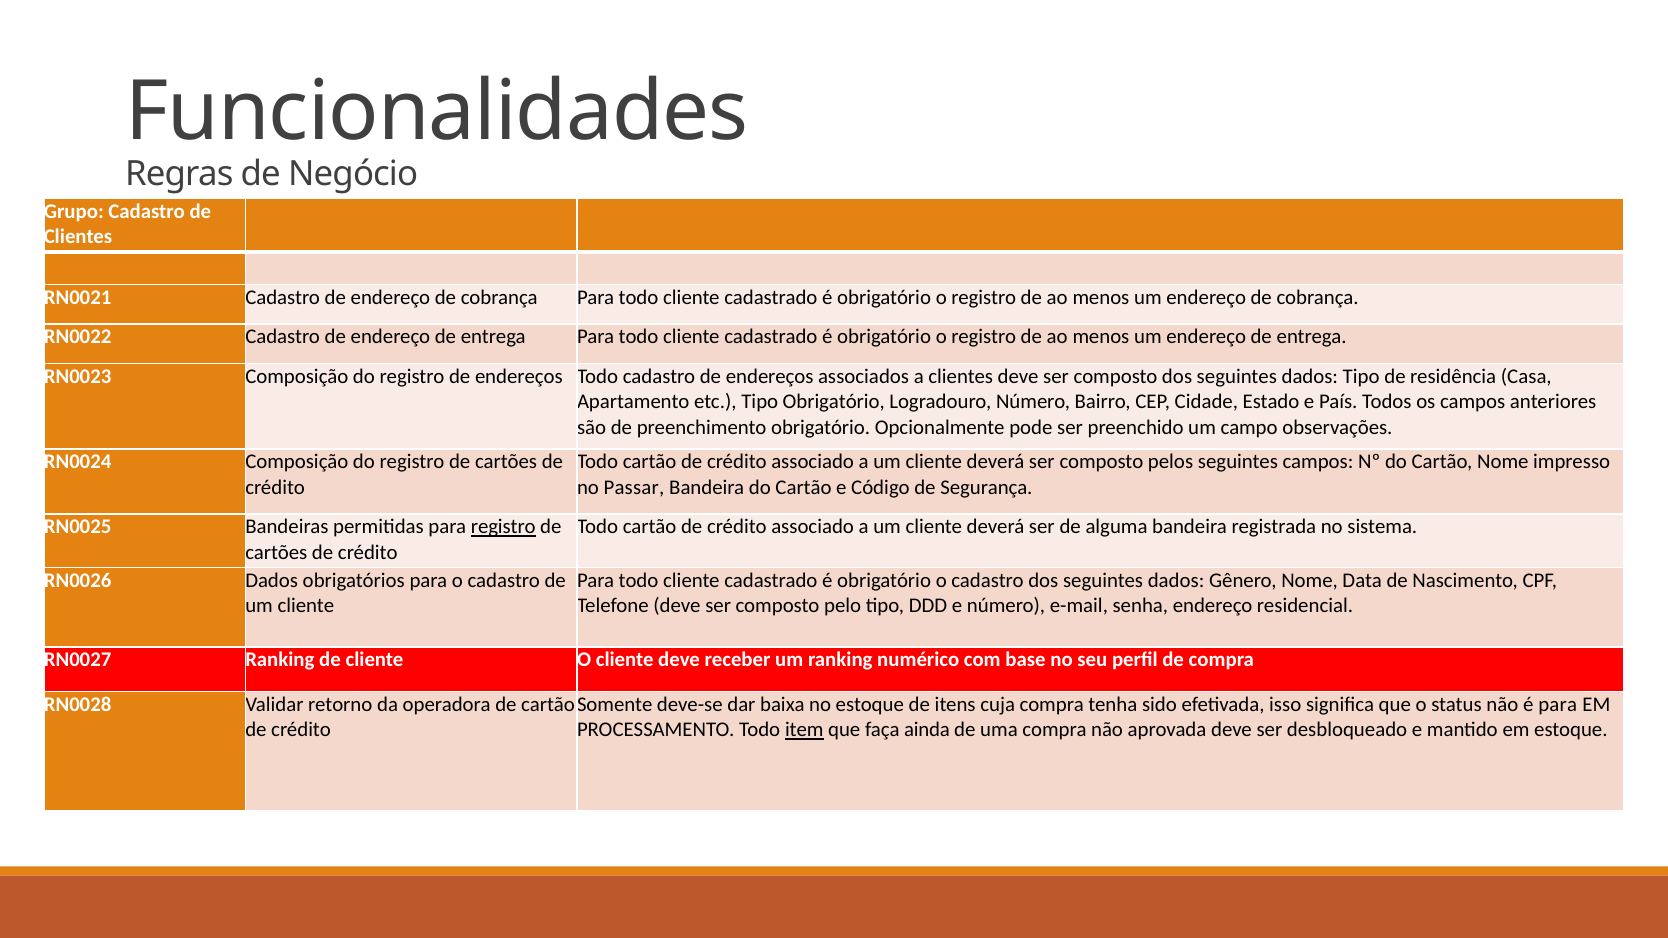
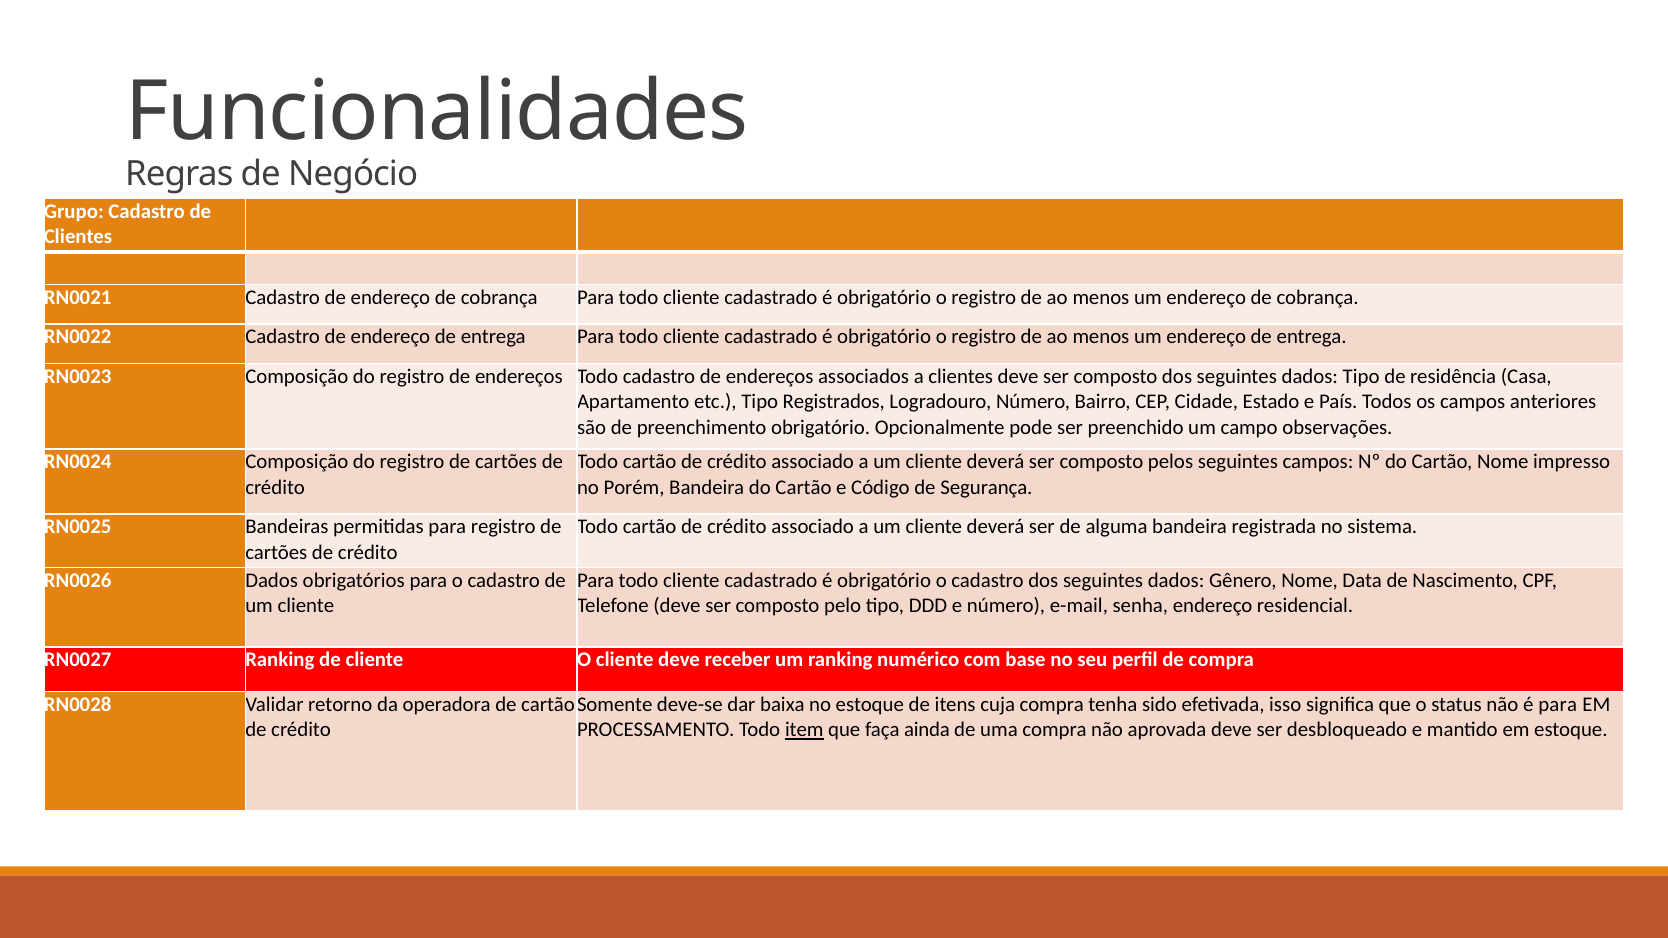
Tipo Obrigatório: Obrigatório -> Registrados
Passar: Passar -> Porém
registro at (503, 527) underline: present -> none
